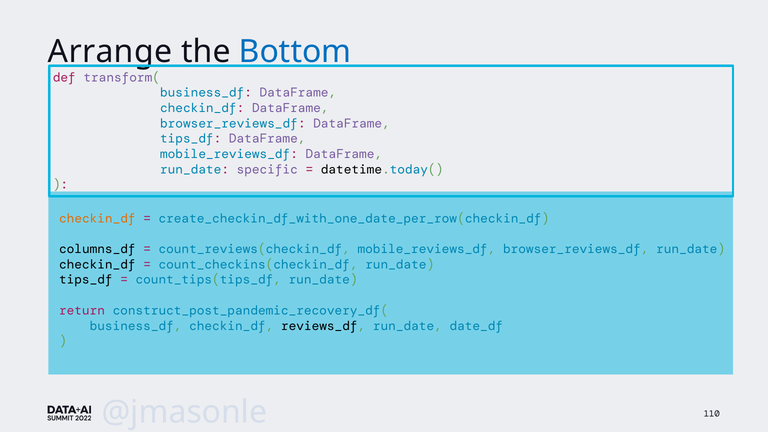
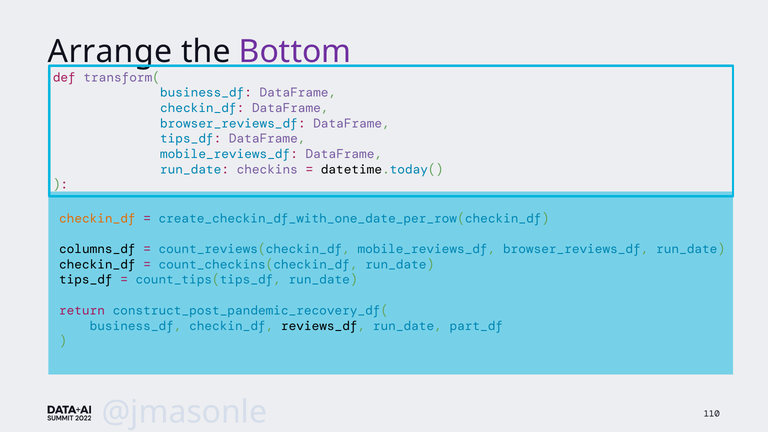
Bottom colour: blue -> purple
specific: specific -> checkins
date_df: date_df -> part_df
